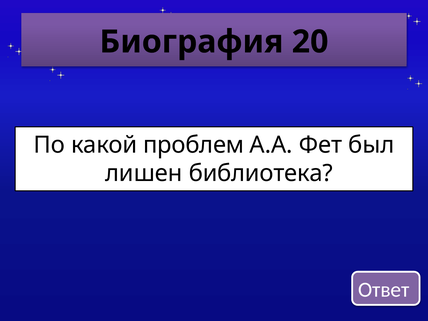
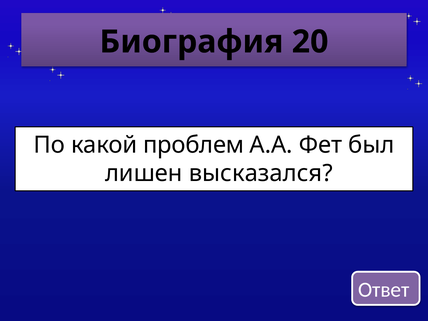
библиотека: библиотека -> высказался
